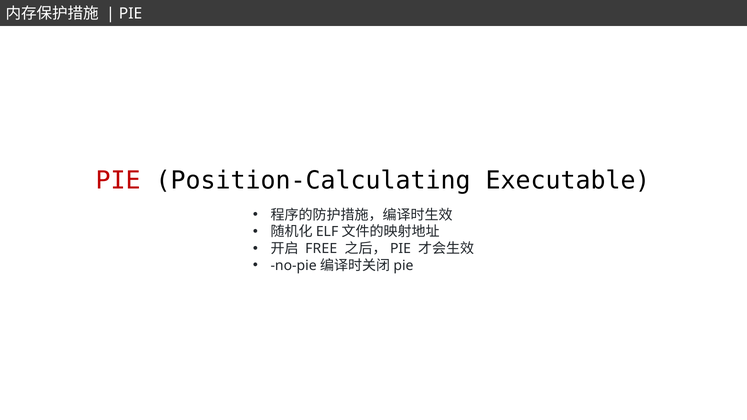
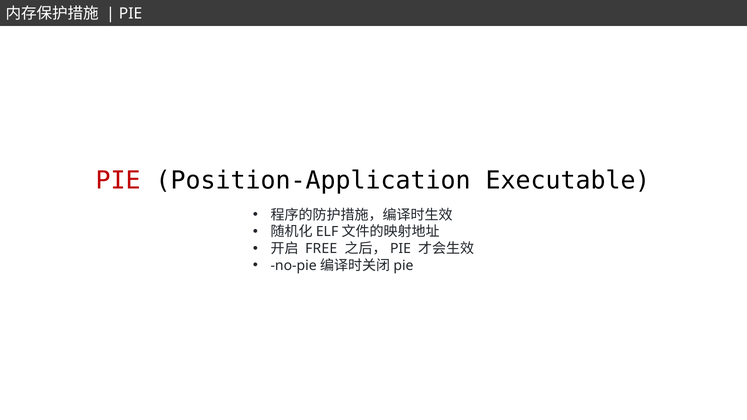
Position-Calculating: Position-Calculating -> Position-Application
